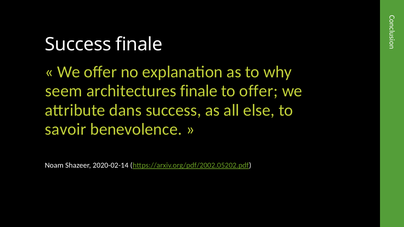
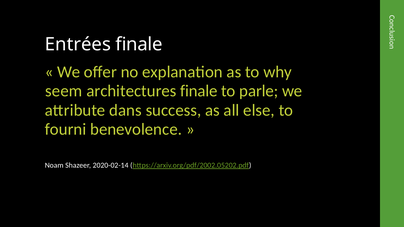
Success at (78, 44): Success -> Entrées
to offer: offer -> parle
savoir: savoir -> fourni
